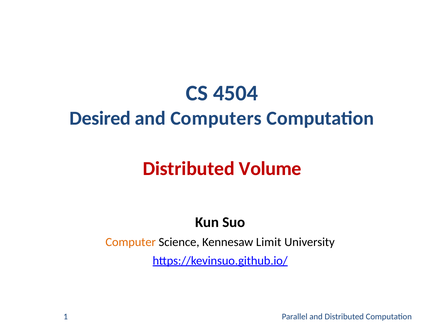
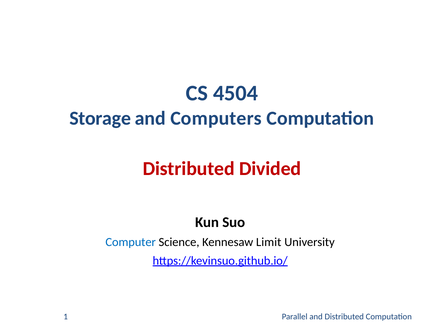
Desired: Desired -> Storage
Volume: Volume -> Divided
Computer colour: orange -> blue
